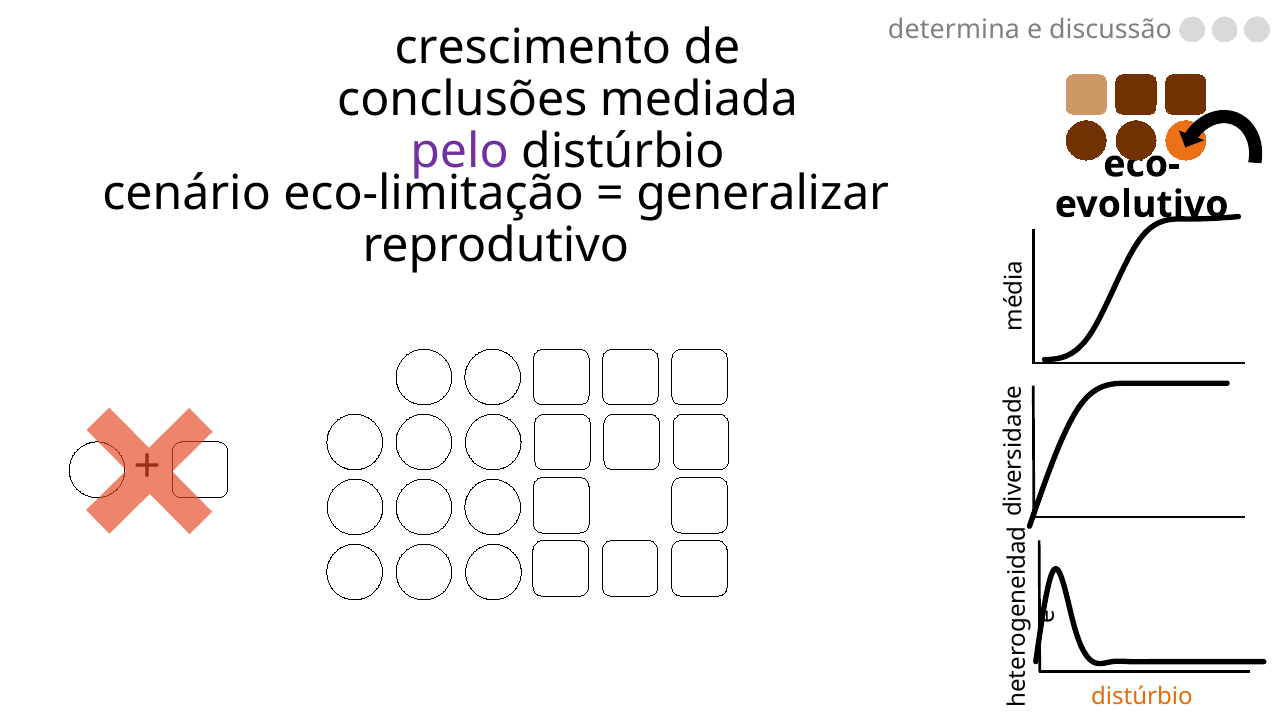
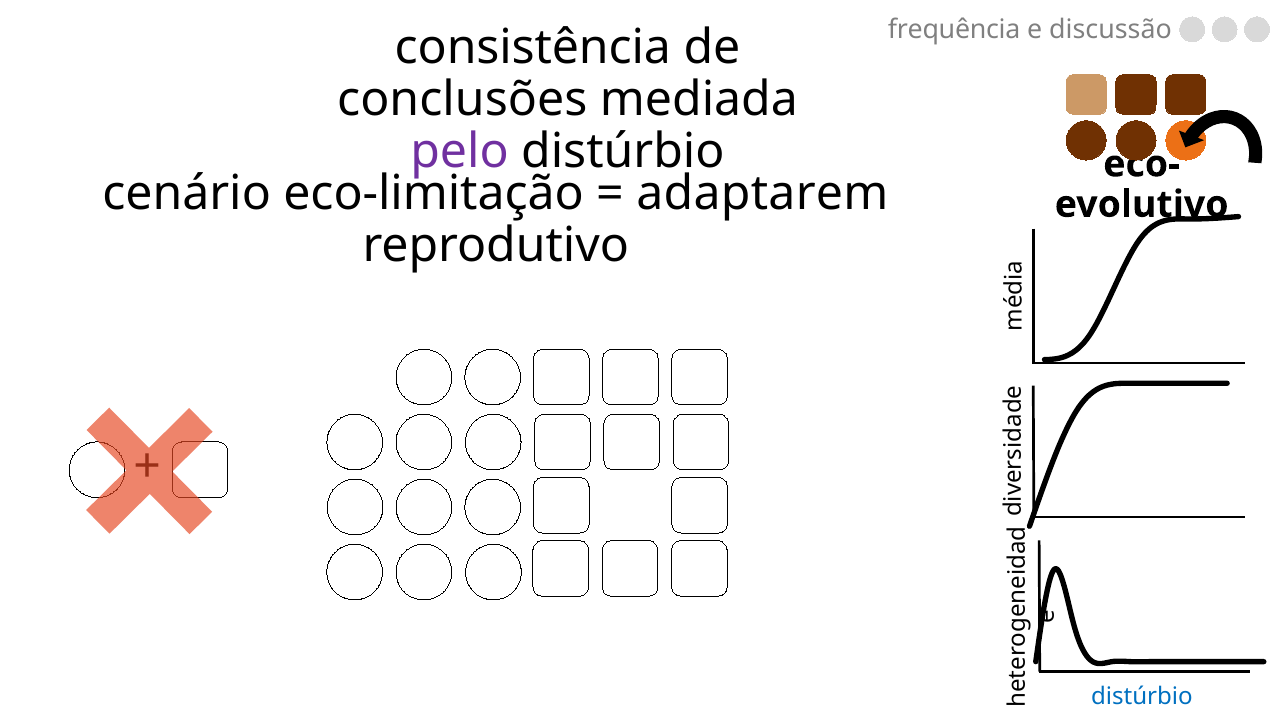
determina: determina -> frequência
crescimento: crescimento -> consistência
generalizar: generalizar -> adaptarem
distúrbio at (1142, 696) colour: orange -> blue
